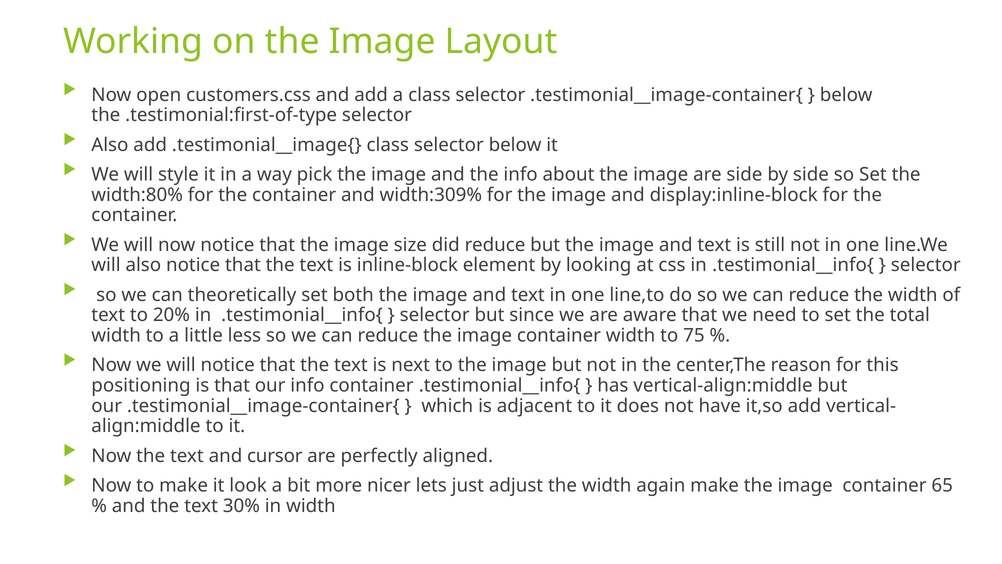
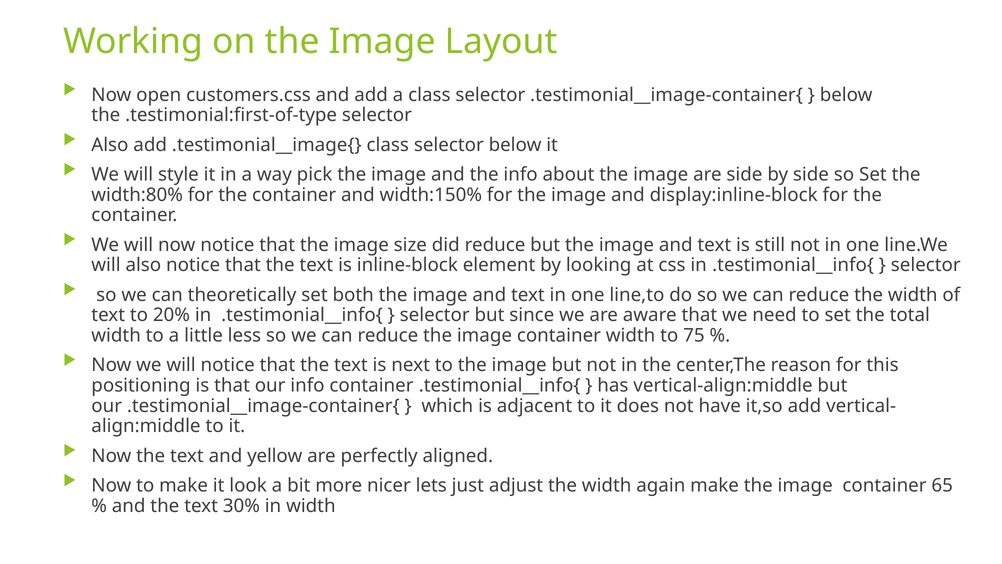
width:309%: width:309% -> width:150%
cursor: cursor -> yellow
